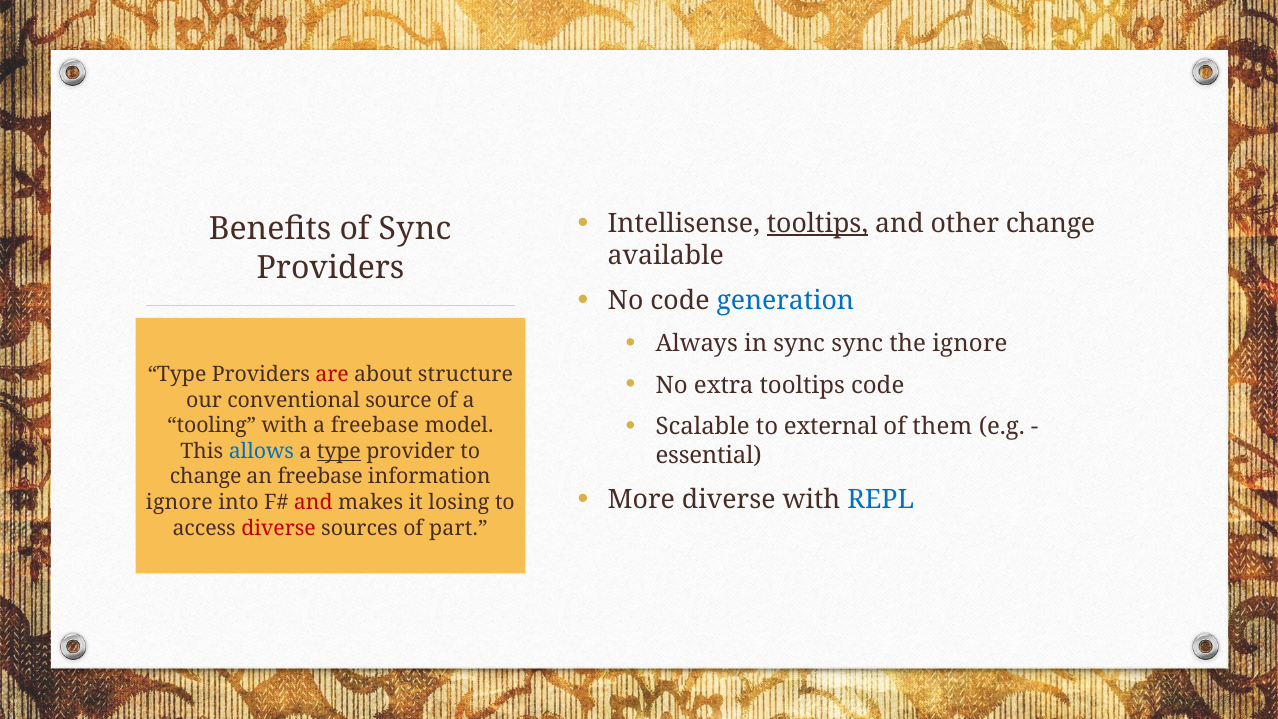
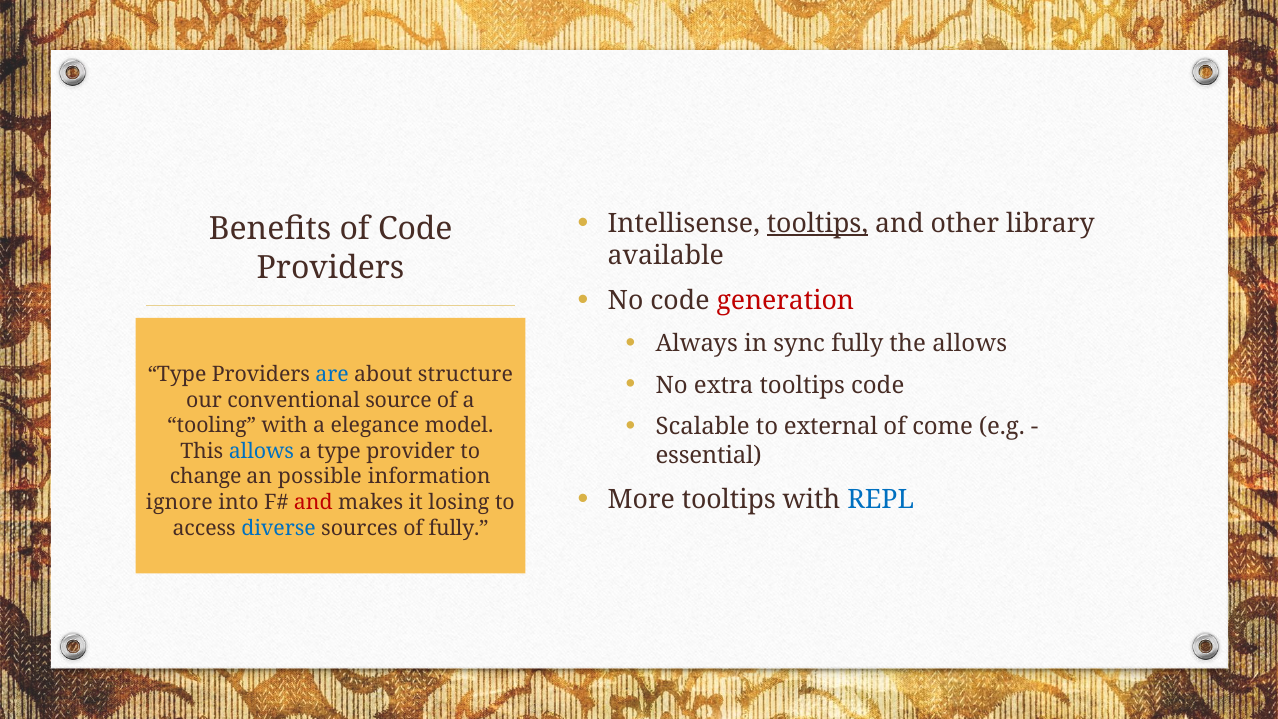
other change: change -> library
of Sync: Sync -> Code
generation colour: blue -> red
sync sync: sync -> fully
the ignore: ignore -> allows
are colour: red -> blue
them: them -> come
a freebase: freebase -> elegance
type at (339, 451) underline: present -> none
an freebase: freebase -> possible
More diverse: diverse -> tooltips
diverse at (279, 528) colour: red -> blue
of part: part -> fully
